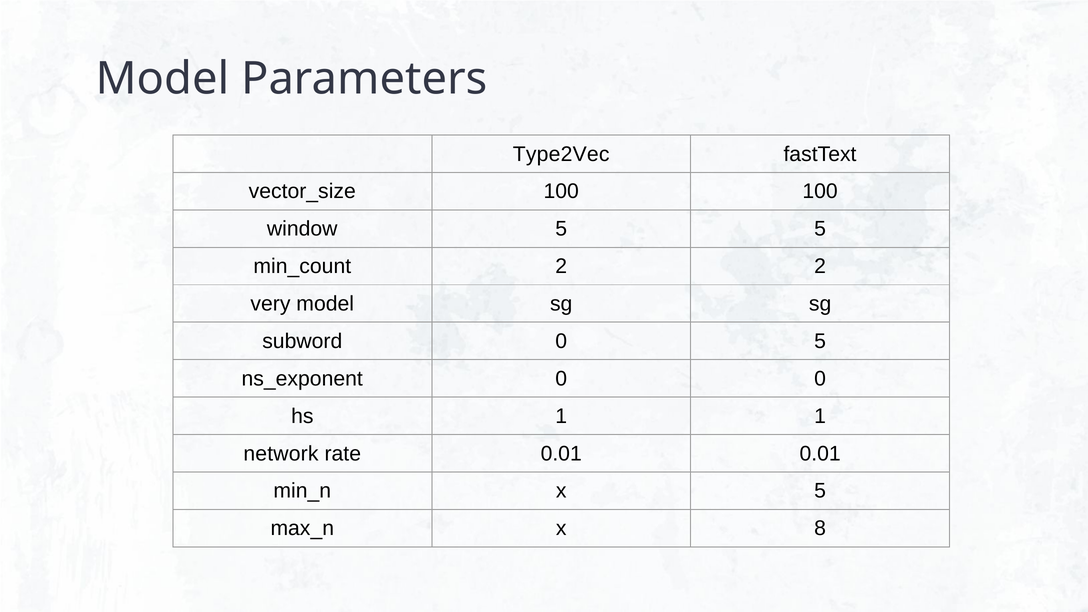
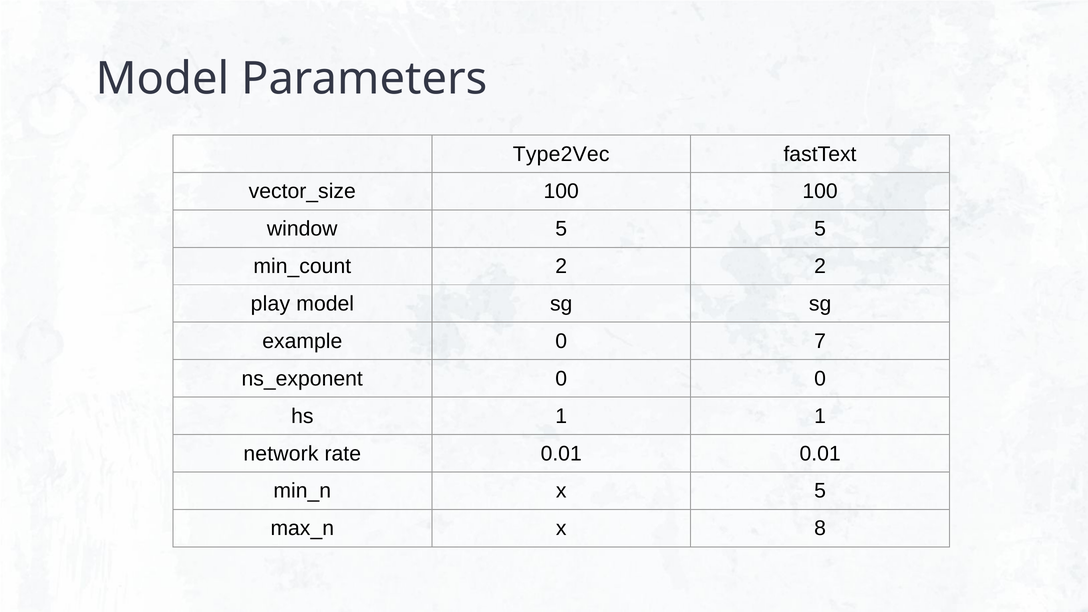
very: very -> play
subword: subword -> example
0 5: 5 -> 7
